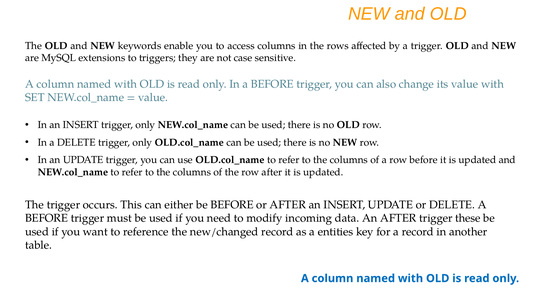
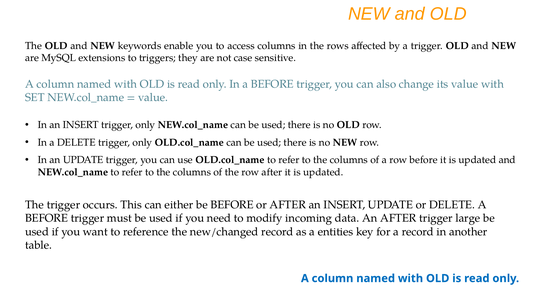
these: these -> large
